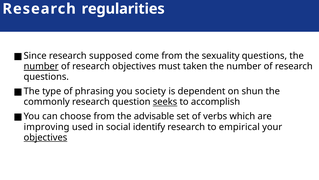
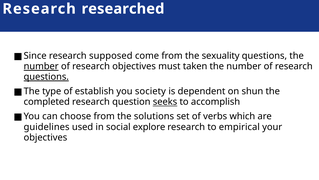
regularities: regularities -> researched
questions at (46, 77) underline: none -> present
phrasing: phrasing -> establish
commonly: commonly -> completed
advisable: advisable -> solutions
improving: improving -> guidelines
identify: identify -> explore
objectives at (45, 137) underline: present -> none
